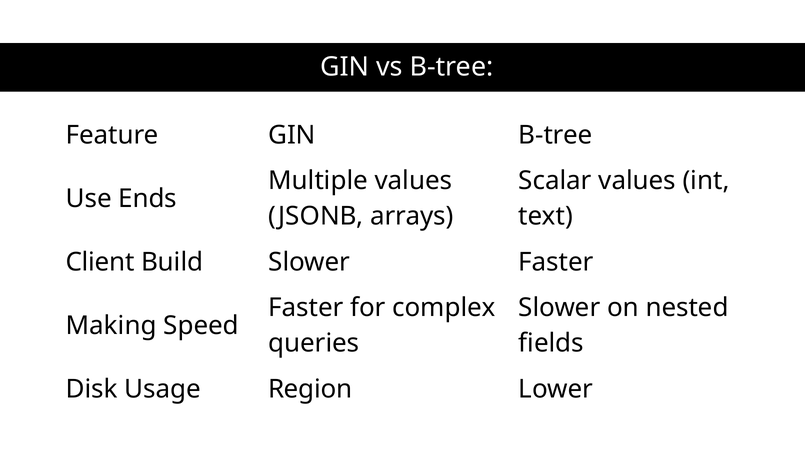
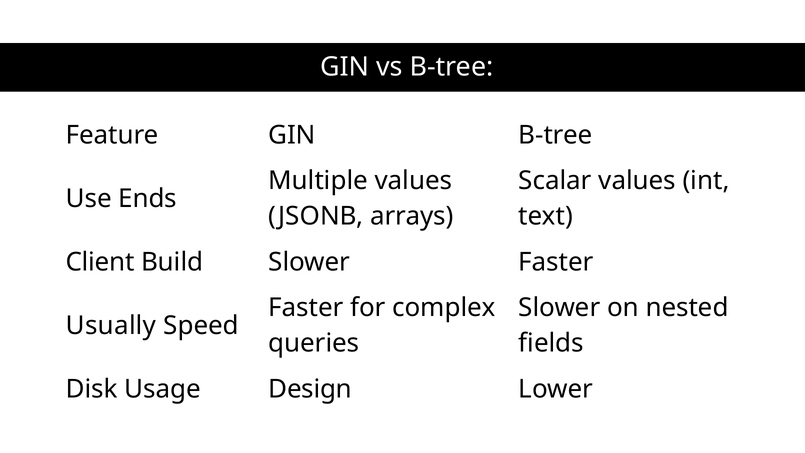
Making: Making -> Usually
Region: Region -> Design
